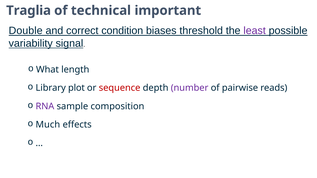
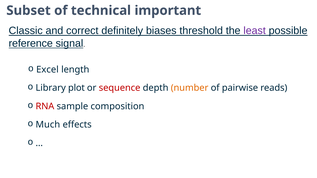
Traglia: Traglia -> Subset
Double: Double -> Classic
condition: condition -> definitely
variability: variability -> reference
What: What -> Excel
number colour: purple -> orange
RNA colour: purple -> red
